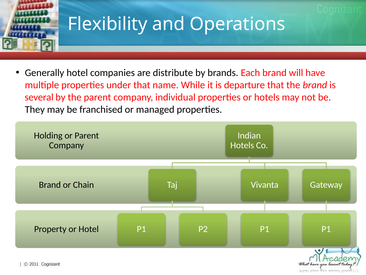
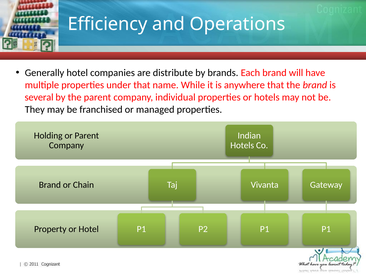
Flexibility: Flexibility -> Efficiency
departure: departure -> anywhere
